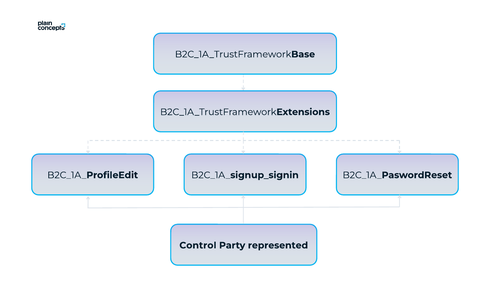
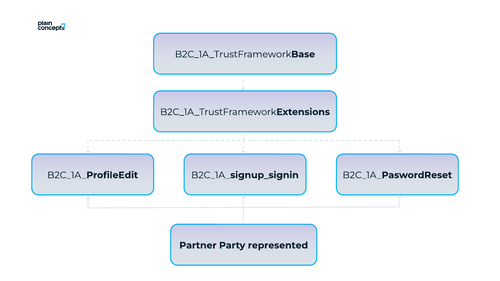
Control: Control -> Partner
